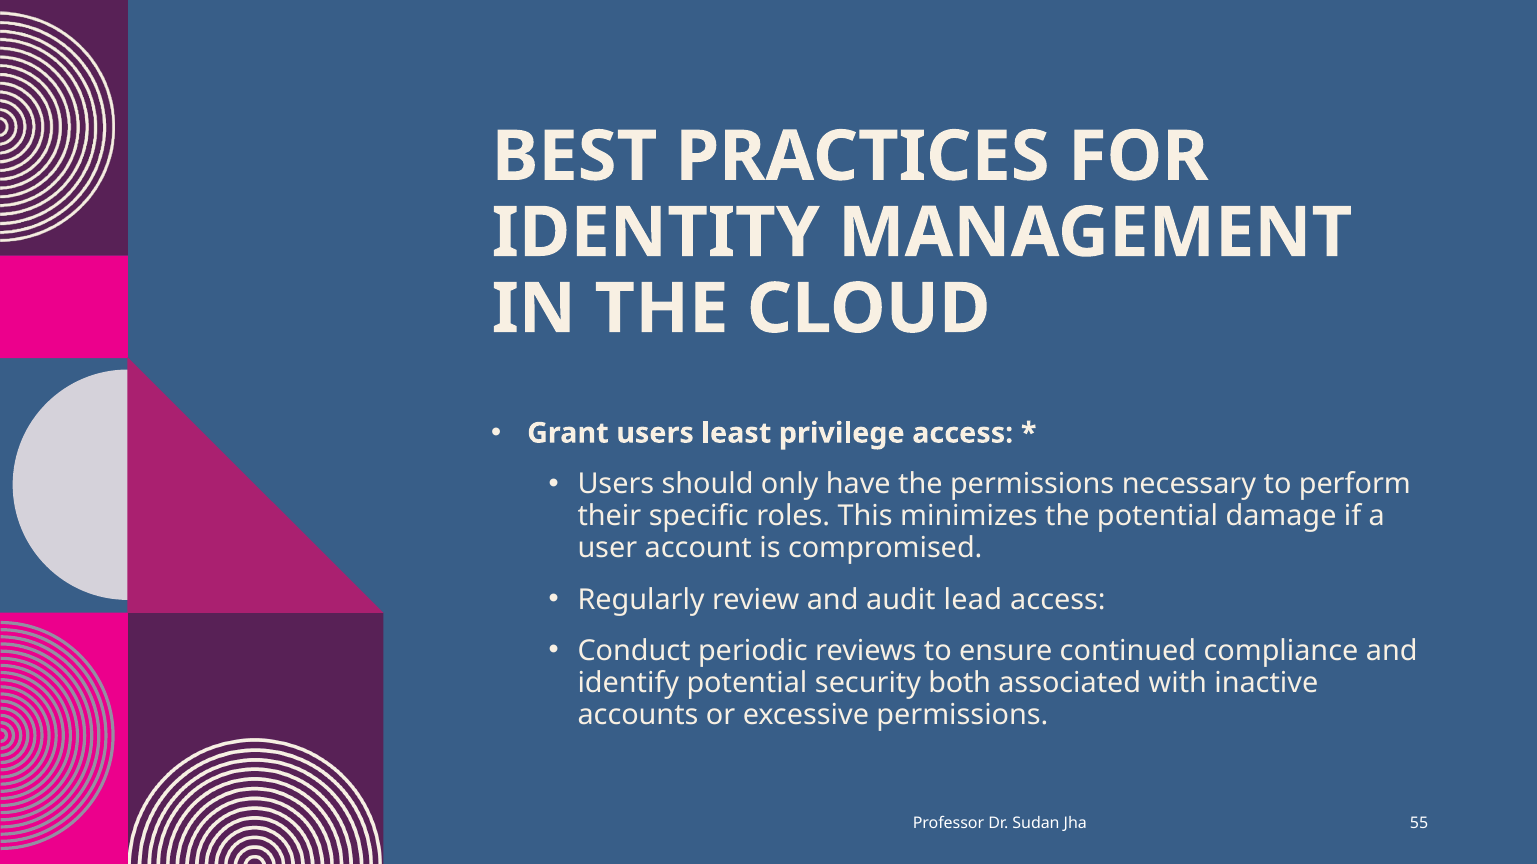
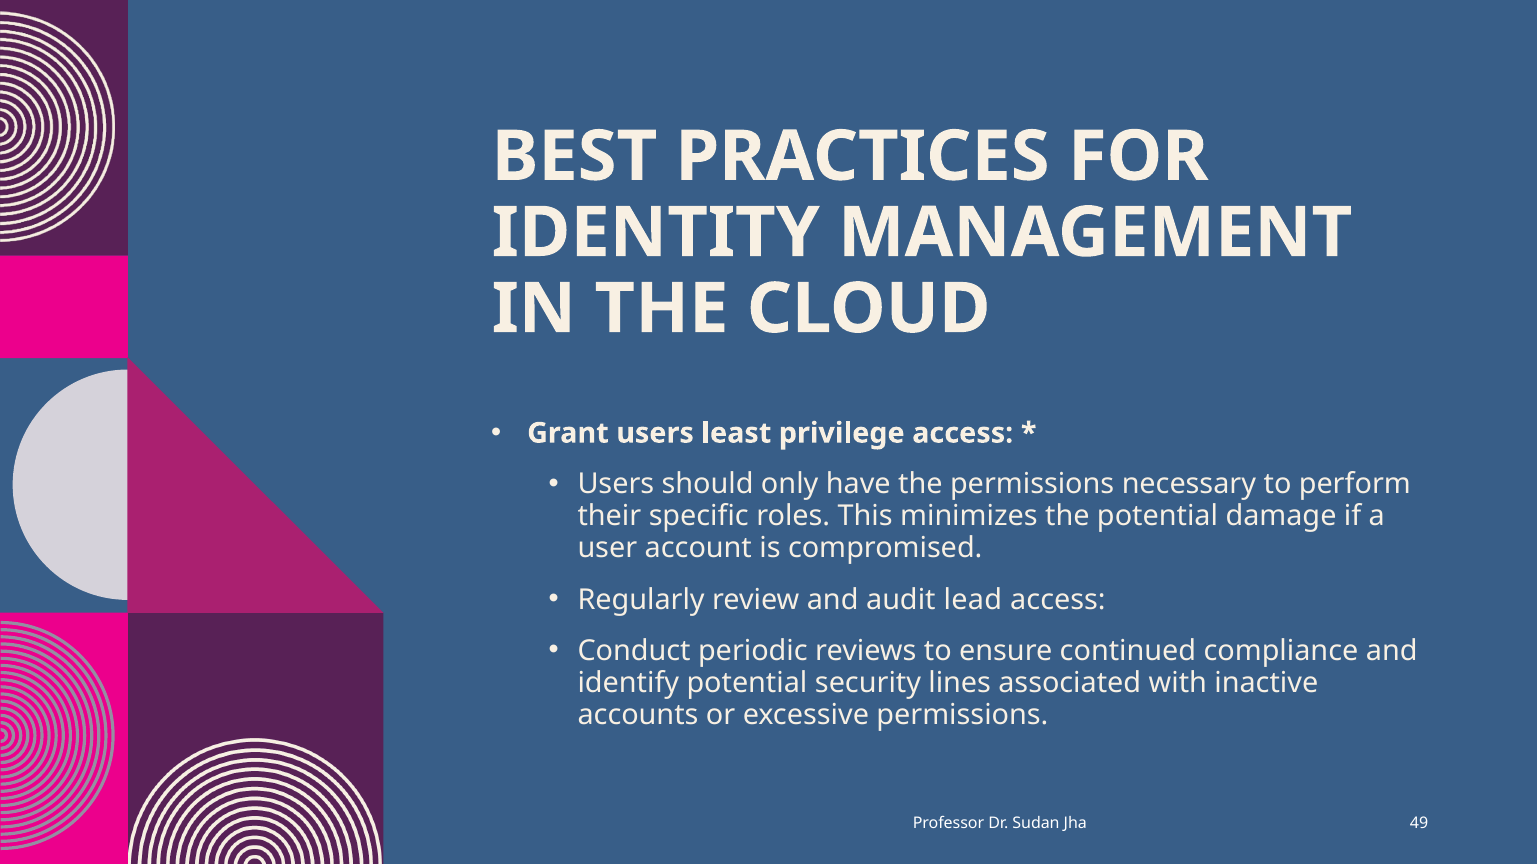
both: both -> lines
55: 55 -> 49
